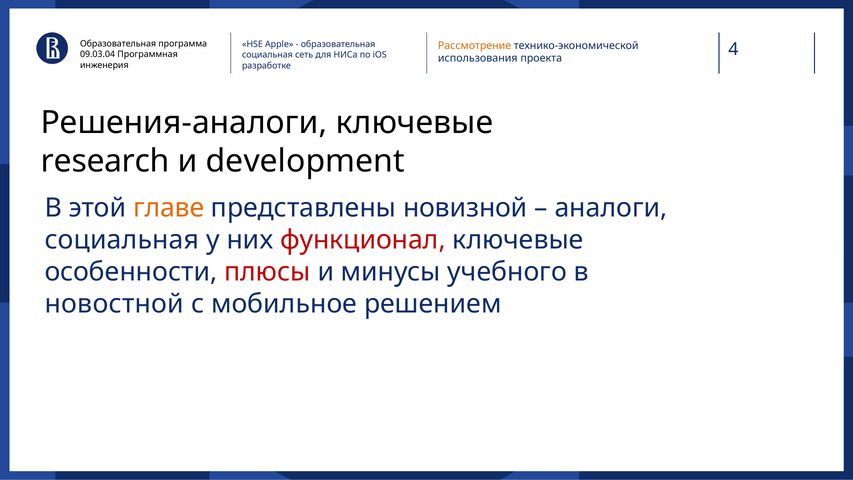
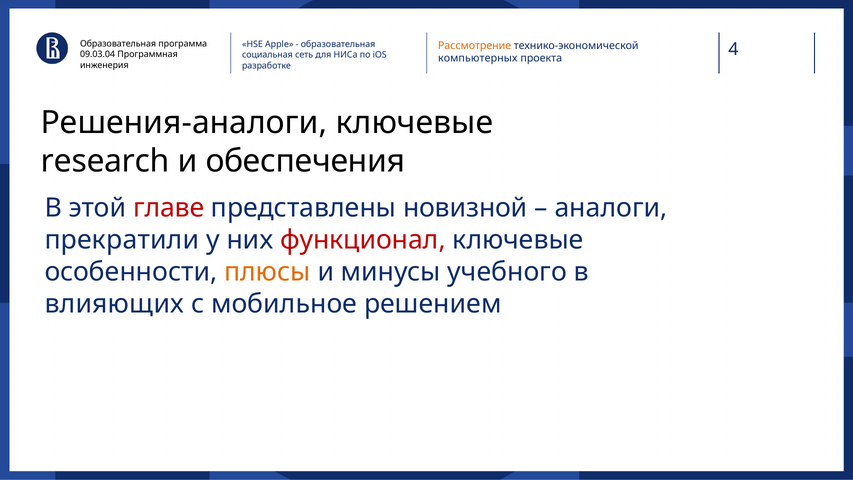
использования: использования -> компьютерных
development: development -> обеспечения
главе colour: orange -> red
социальная at (122, 240): социальная -> прекратили
плюсы colour: red -> orange
новостной: новостной -> влияющих
